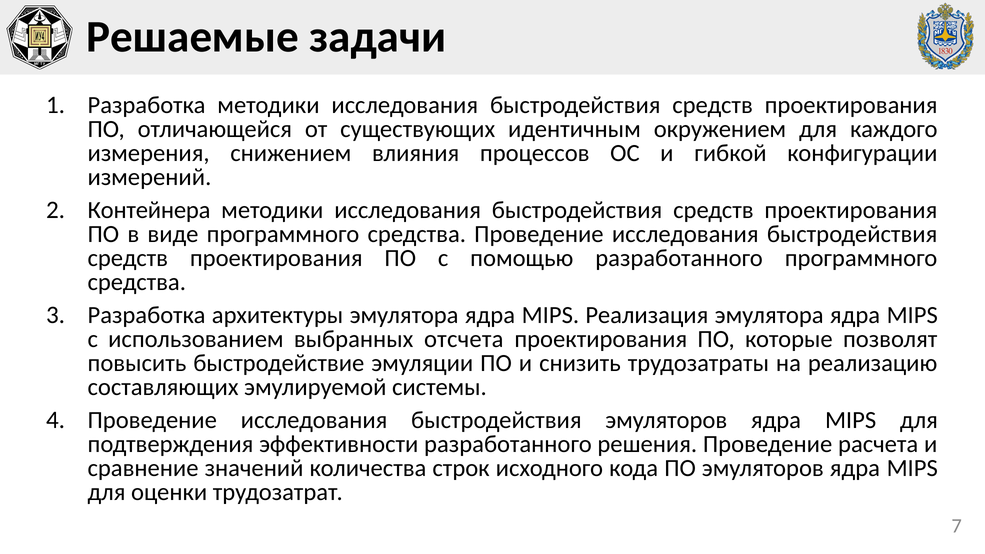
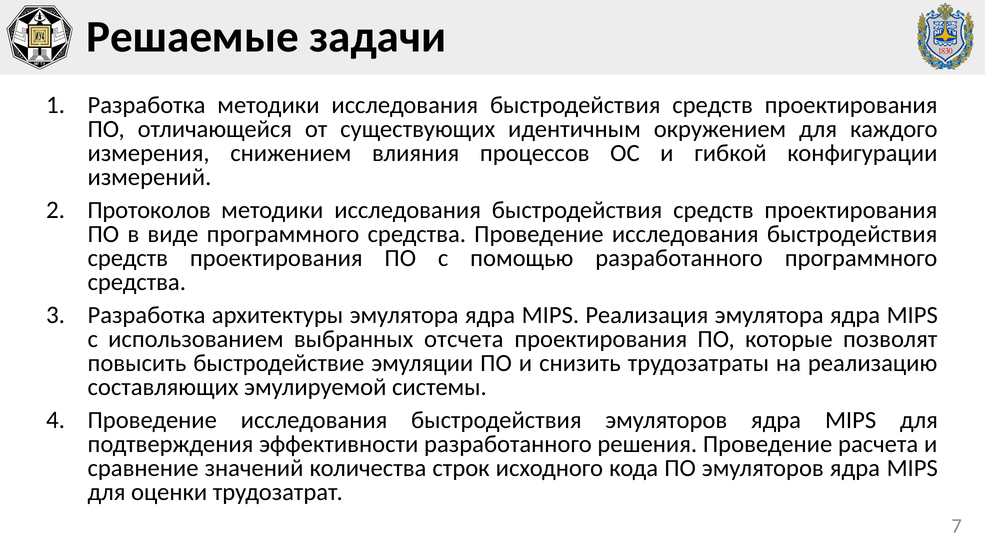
Контейнера: Контейнера -> Протоколов
